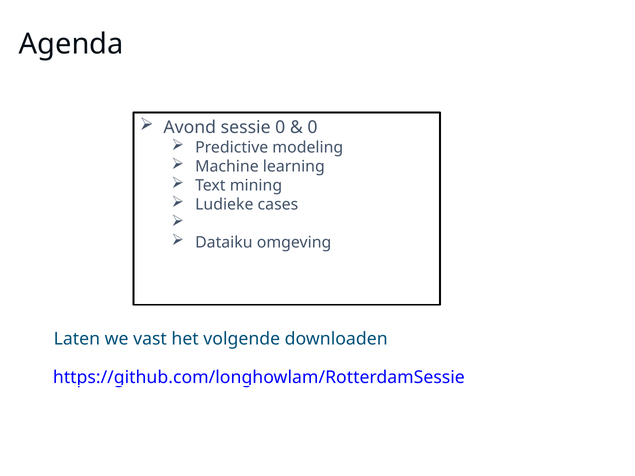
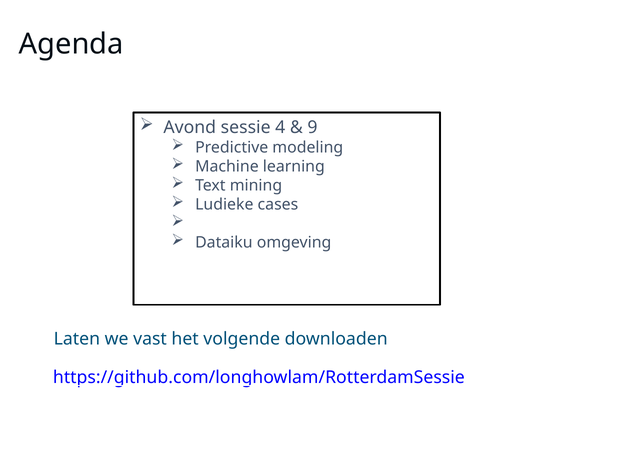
sessie 0: 0 -> 4
0 at (312, 128): 0 -> 9
